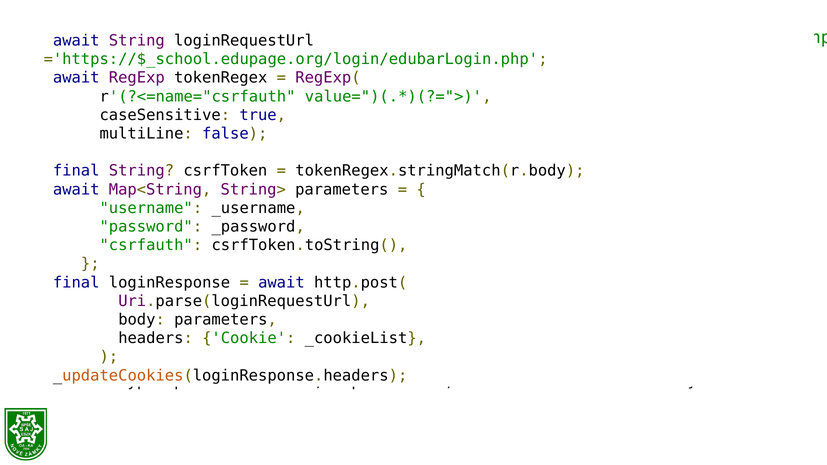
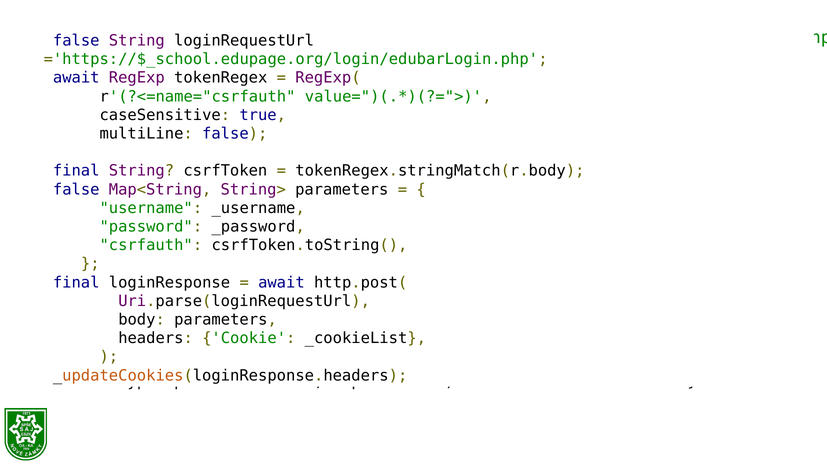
await at (76, 41): await -> false
await at (76, 190): await -> false
